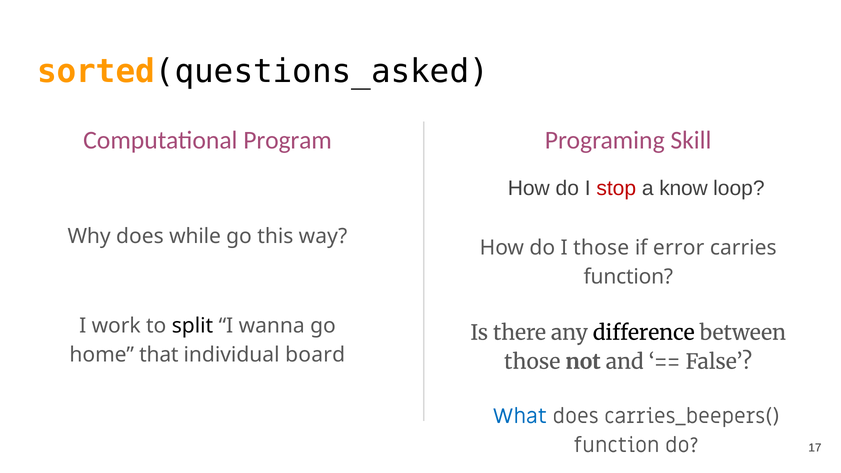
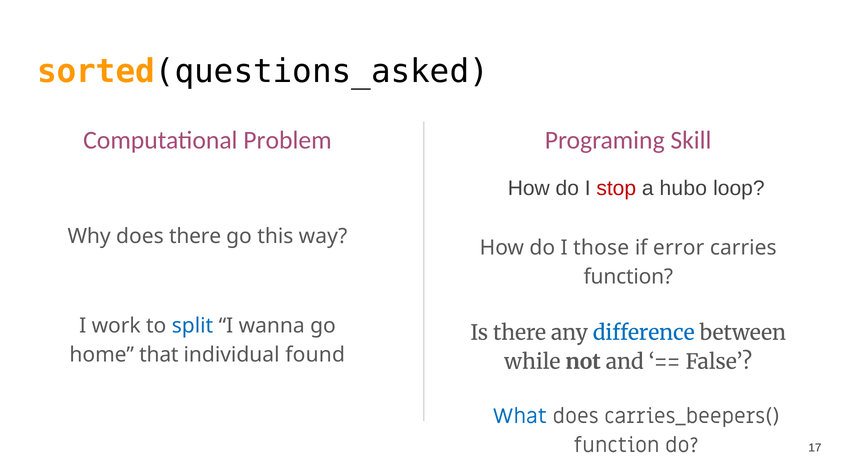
Program: Program -> Problem
know: know -> hubo
does while: while -> there
split colour: black -> blue
difference colour: black -> blue
board: board -> found
those at (532, 362): those -> while
